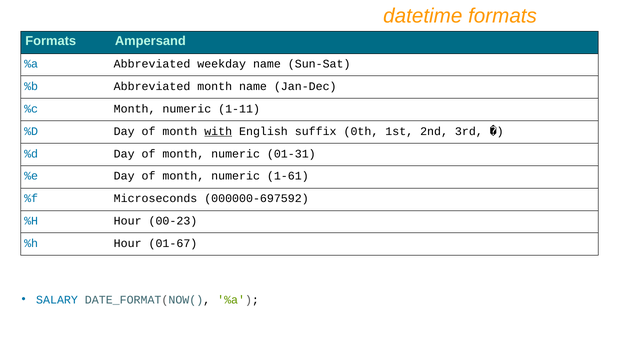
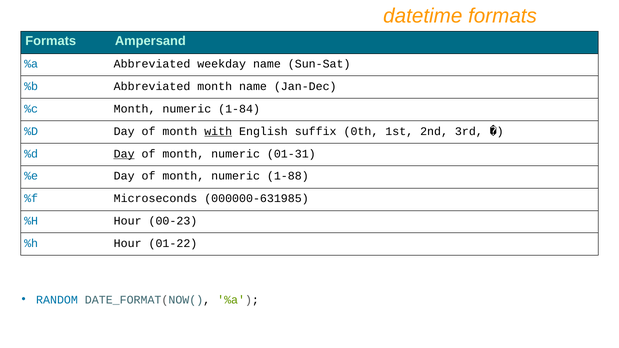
1-11: 1-11 -> 1-84
Day at (124, 154) underline: none -> present
1-61: 1-61 -> 1-88
000000-697592: 000000-697592 -> 000000-631985
01-67: 01-67 -> 01-22
SALARY: SALARY -> RANDOM
